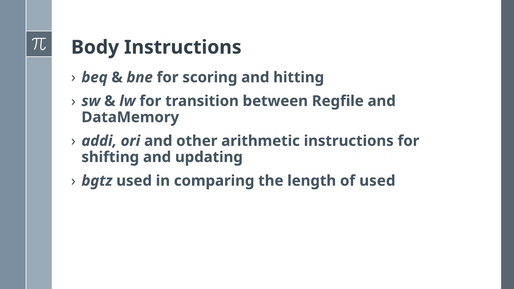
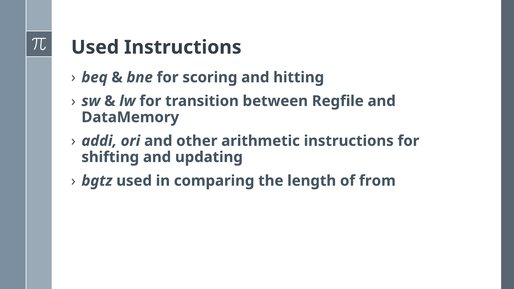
Body at (95, 47): Body -> Used
of used: used -> from
